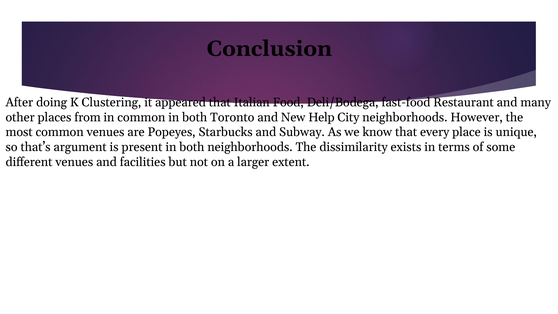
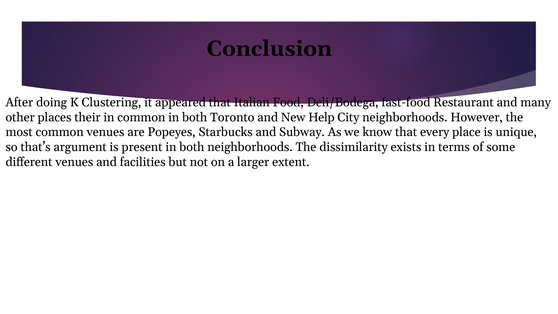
from: from -> their
